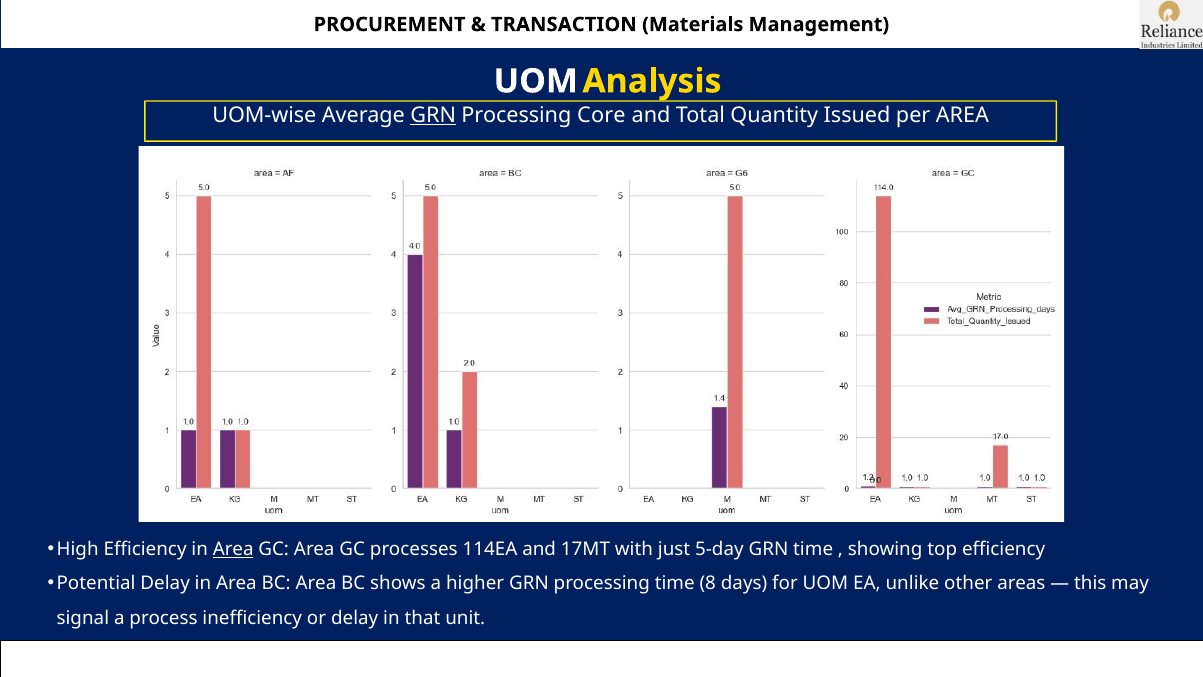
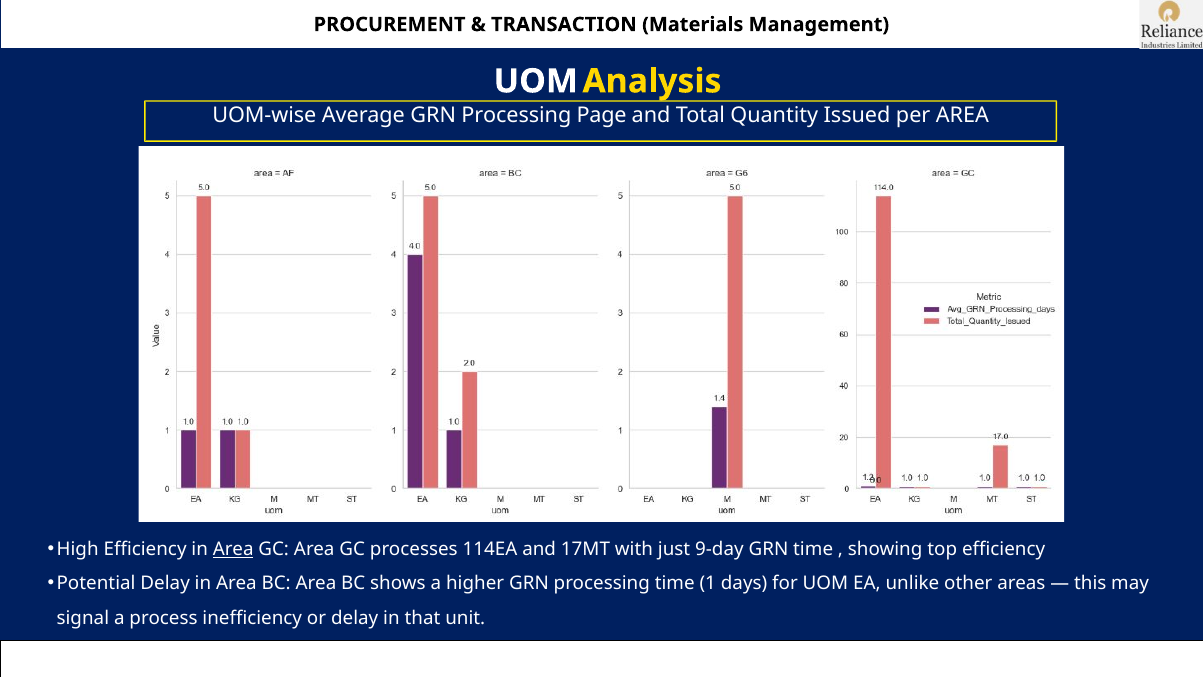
GRN at (433, 115) underline: present -> none
Core: Core -> Page
5-day: 5-day -> 9-day
8: 8 -> 1
